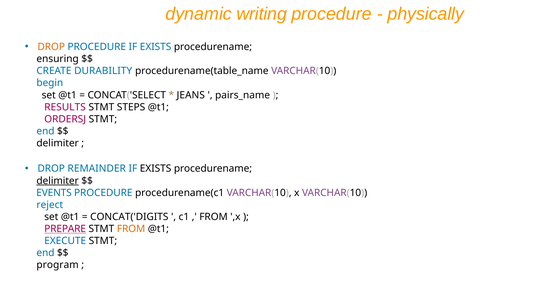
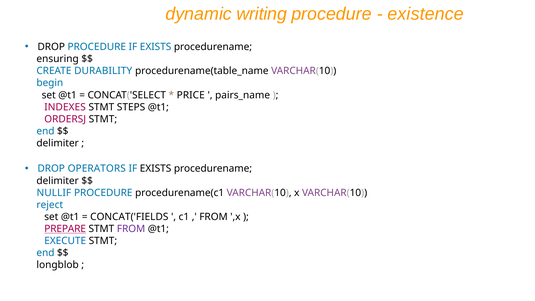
physically: physically -> existence
DROP at (51, 47) colour: orange -> black
JEANS: JEANS -> PRICE
RESULTS: RESULTS -> INDEXES
REMAINDER: REMAINDER -> OPERATORS
delimiter at (58, 181) underline: present -> none
EVENTS: EVENTS -> NULLIF
CONCAT('DIGITS: CONCAT('DIGITS -> CONCAT('FIELDS
FROM at (131, 229) colour: orange -> purple
program: program -> longblob
